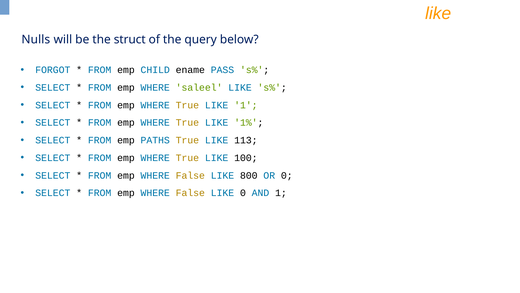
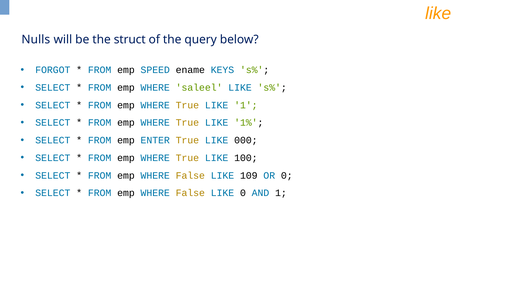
CHILD: CHILD -> SPEED
PASS: PASS -> KEYS
PATHS: PATHS -> ENTER
113: 113 -> 000
800: 800 -> 109
